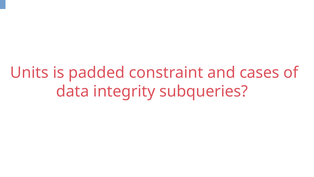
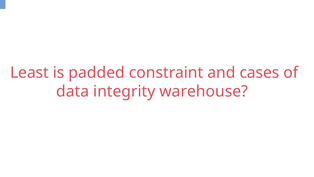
Units: Units -> Least
subqueries: subqueries -> warehouse
